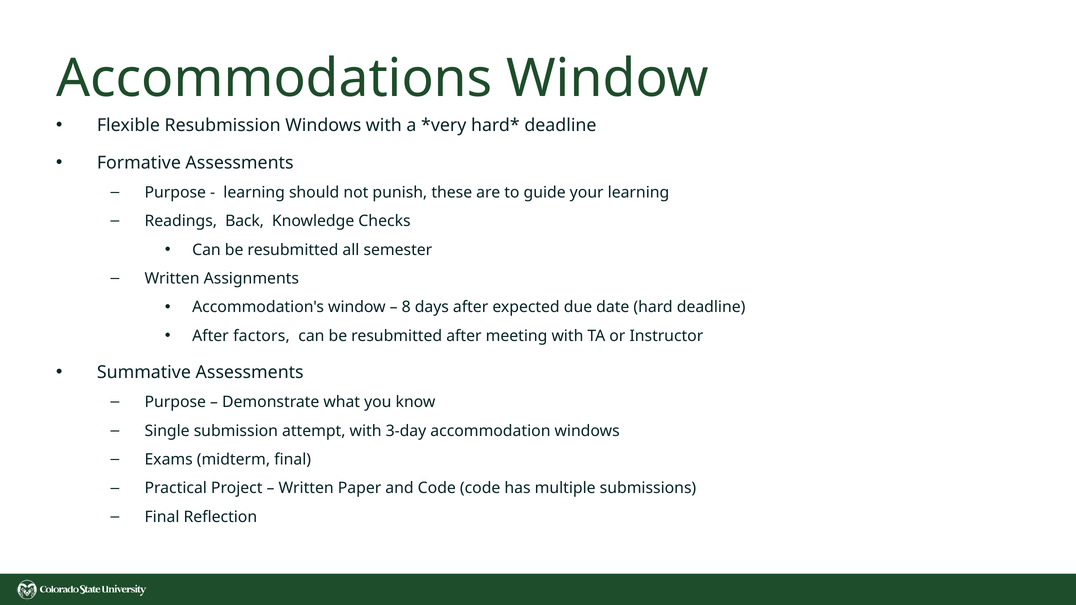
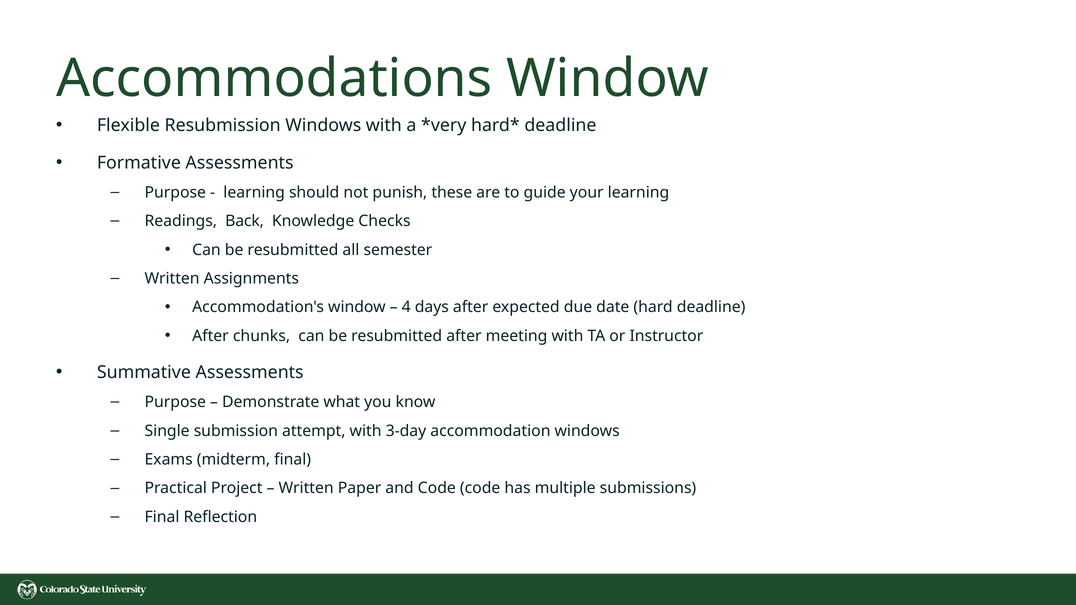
8: 8 -> 4
factors: factors -> chunks
